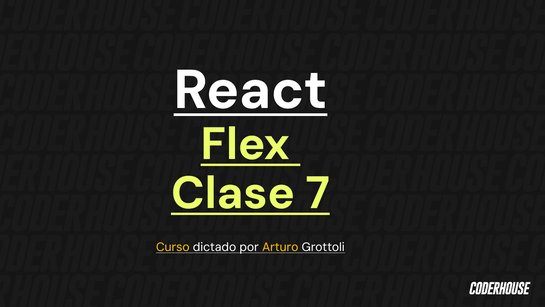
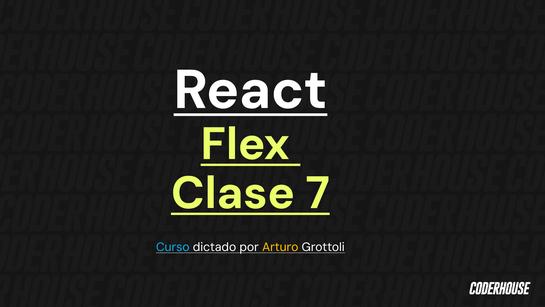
Curso colour: yellow -> light blue
